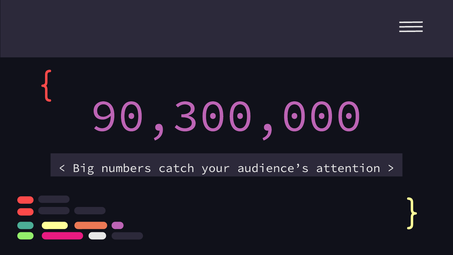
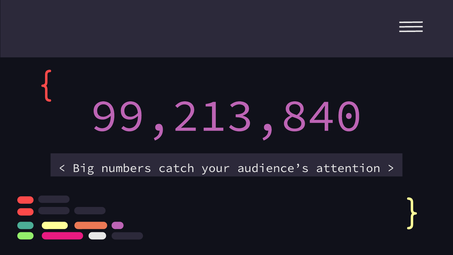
90,300,000: 90,300,000 -> 99,213,840
